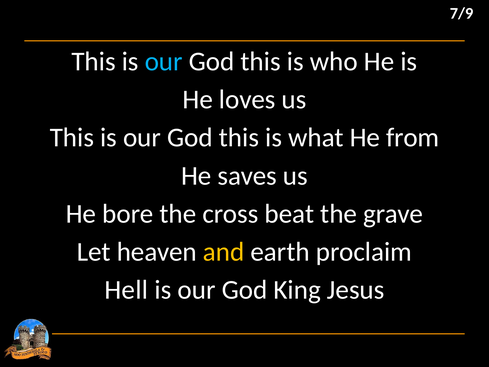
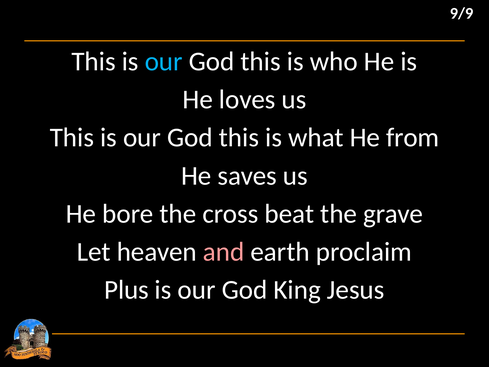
7/9: 7/9 -> 9/9
and colour: yellow -> pink
Hell: Hell -> Plus
